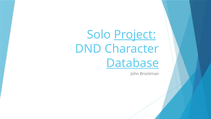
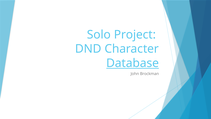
Project underline: present -> none
